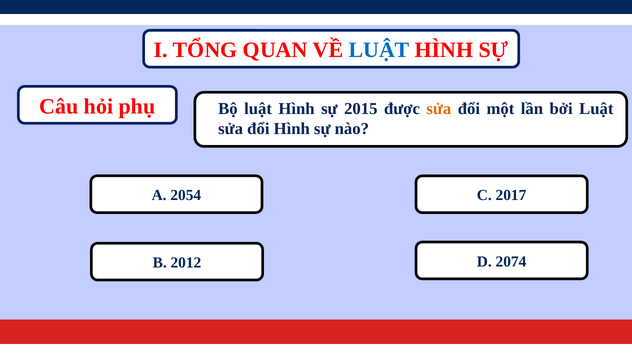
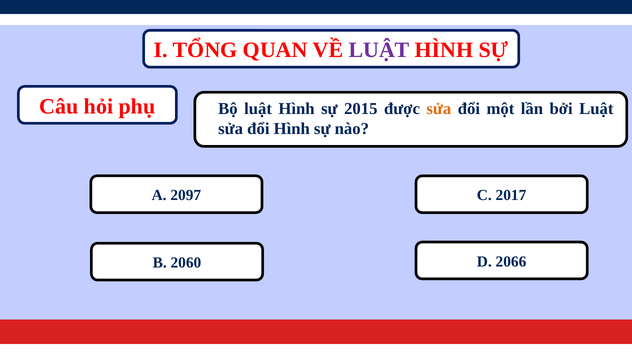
LUẬT at (379, 50) colour: blue -> purple
2054: 2054 -> 2097
2012: 2012 -> 2060
2074: 2074 -> 2066
